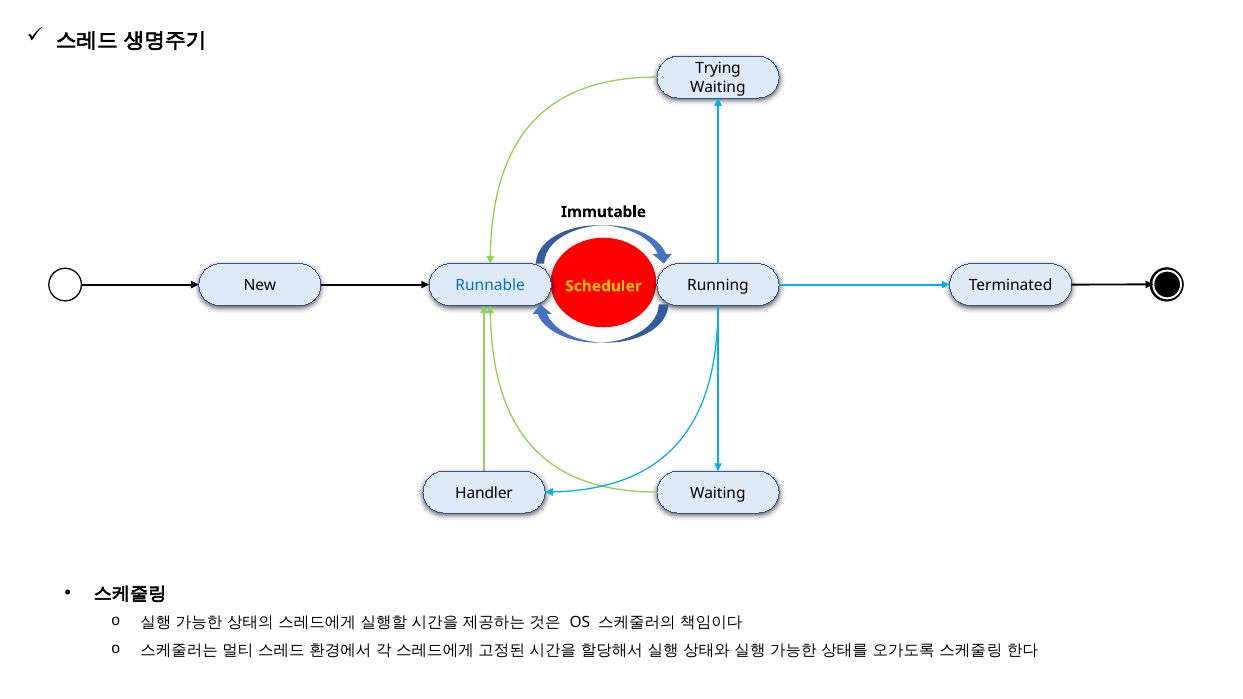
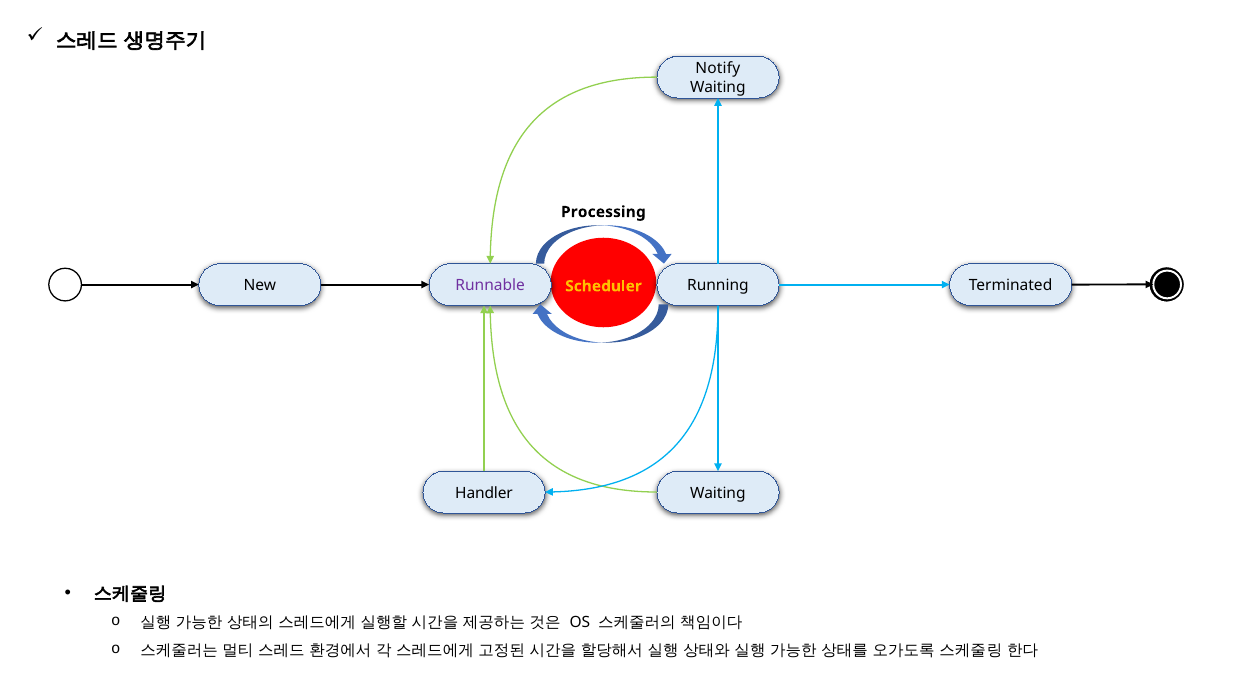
Trying: Trying -> Notify
Immutable: Immutable -> Processing
Runnable colour: blue -> purple
